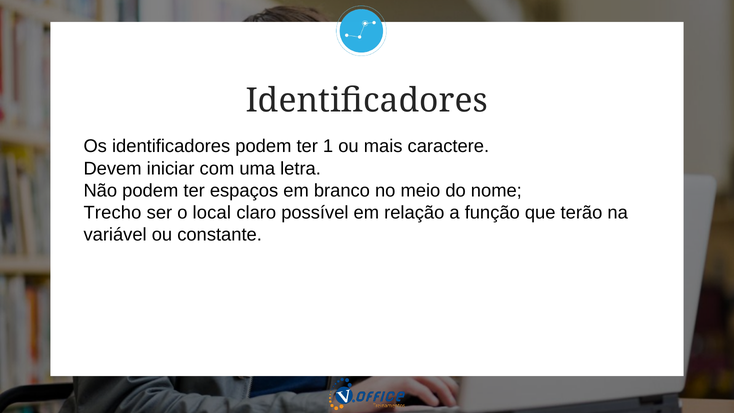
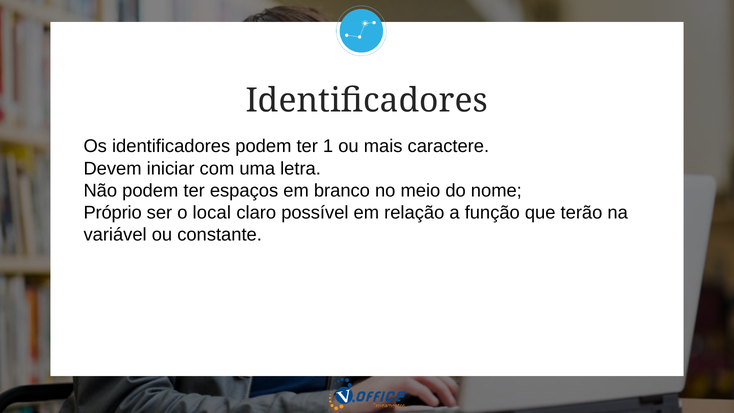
Trecho: Trecho -> Próprio
